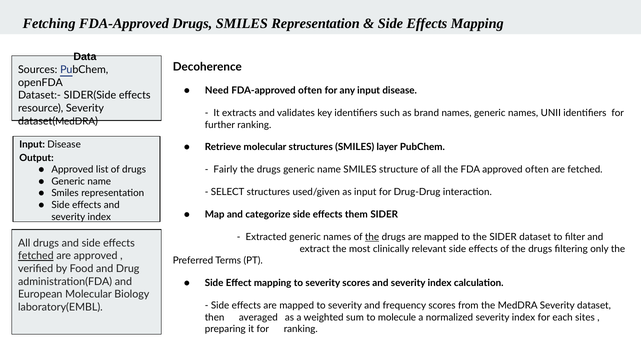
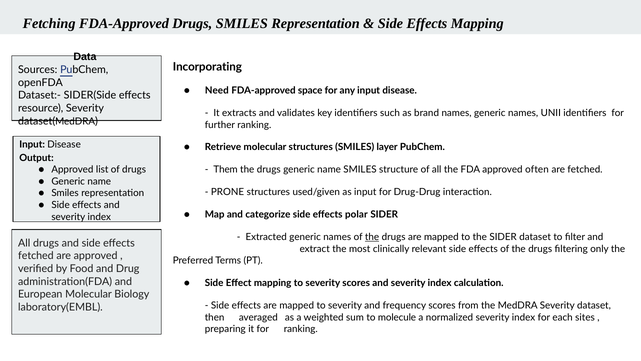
Decoherence: Decoherence -> Incorporating
FDA-approved often: often -> space
Fairly: Fairly -> Them
SELECT: SELECT -> PRONE
them: them -> polar
fetched at (36, 256) underline: present -> none
